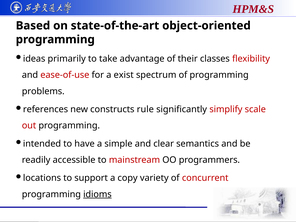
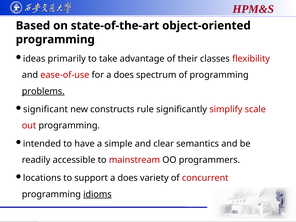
for a exist: exist -> does
problems underline: none -> present
references: references -> significant
support a copy: copy -> does
